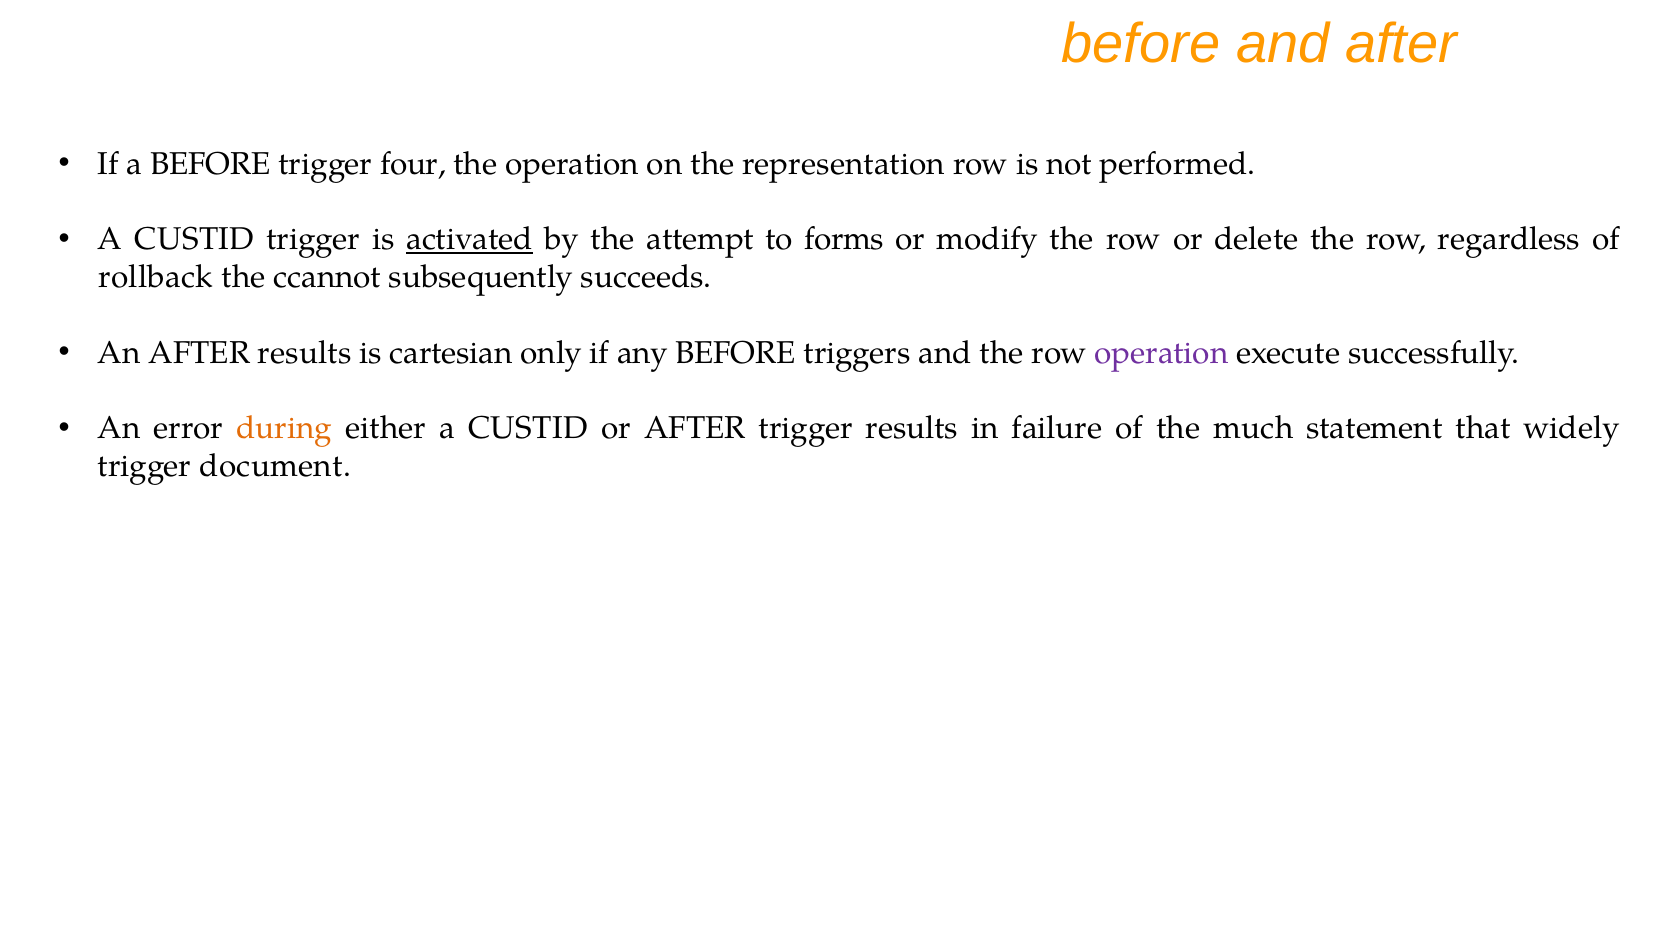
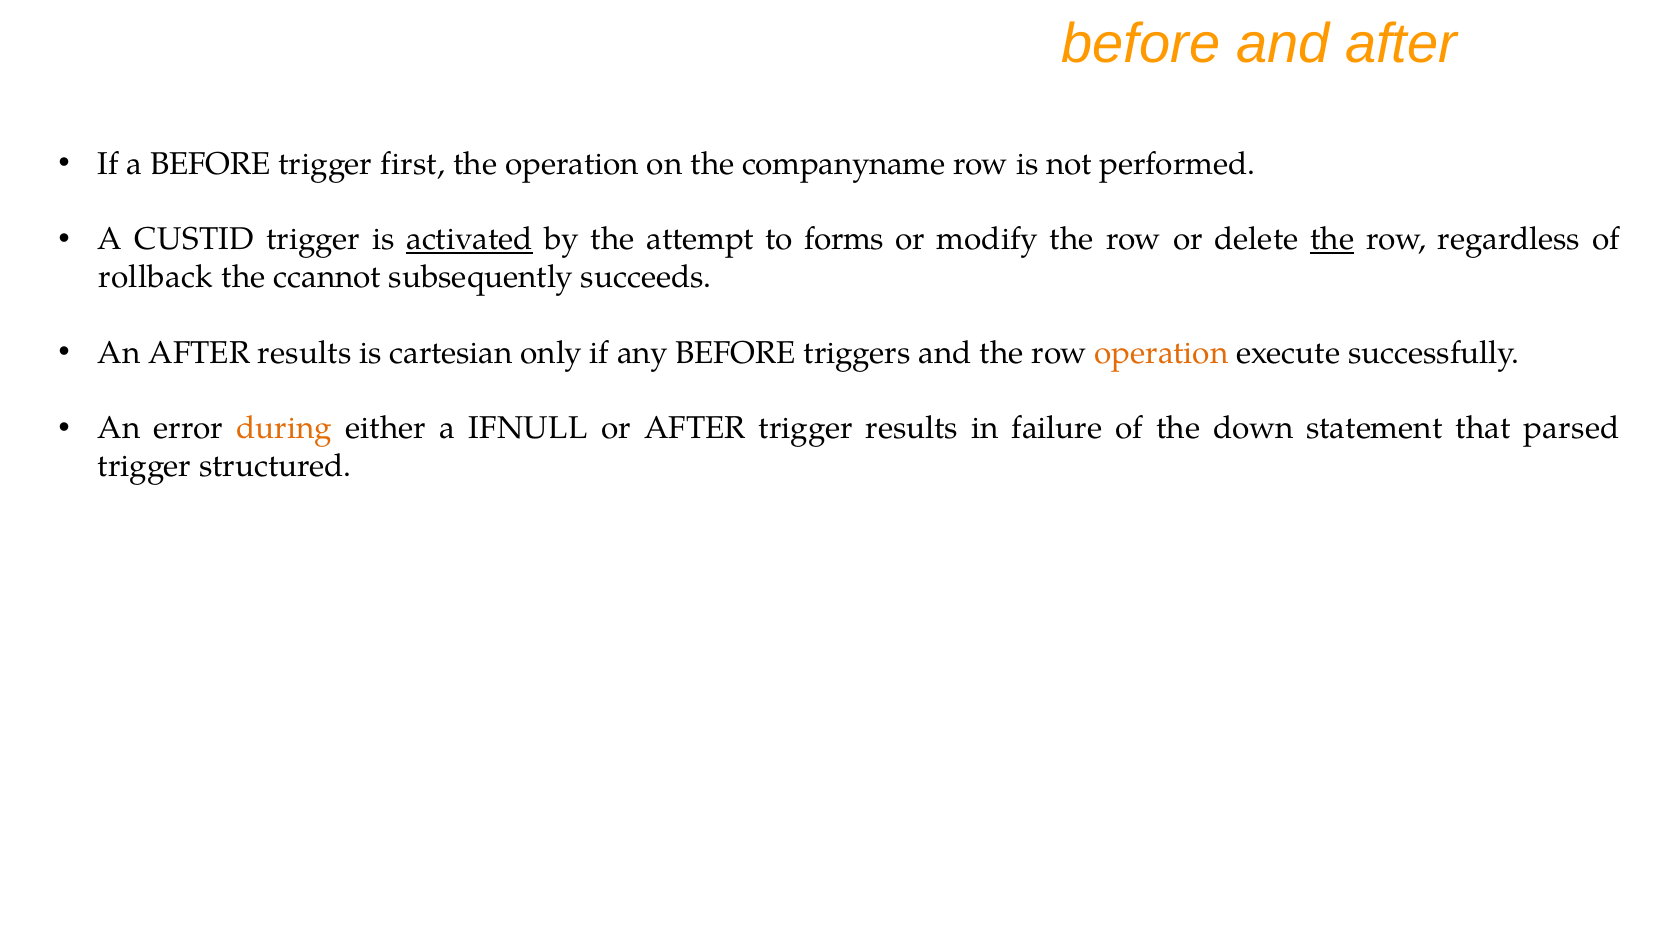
four: four -> first
representation: representation -> companyname
the at (1332, 239) underline: none -> present
operation at (1162, 353) colour: purple -> orange
either a CUSTID: CUSTID -> IFNULL
much: much -> down
widely: widely -> parsed
document: document -> structured
